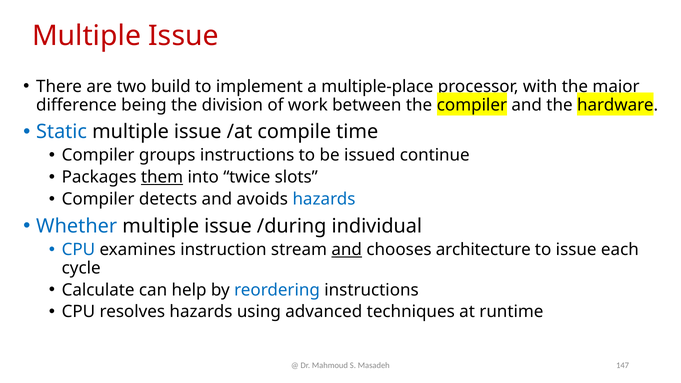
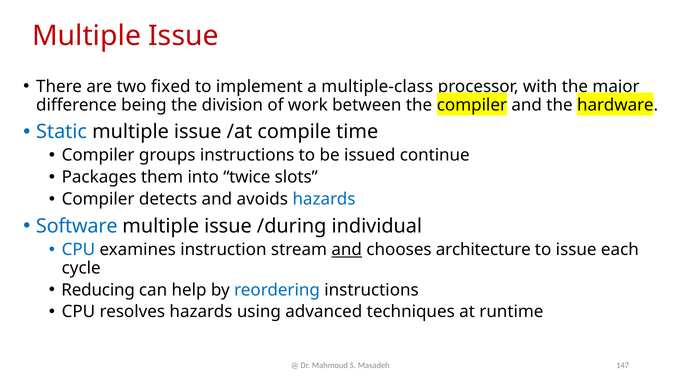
build: build -> fixed
multiple-place: multiple-place -> multiple-class
them underline: present -> none
Whether: Whether -> Software
Calculate: Calculate -> Reducing
